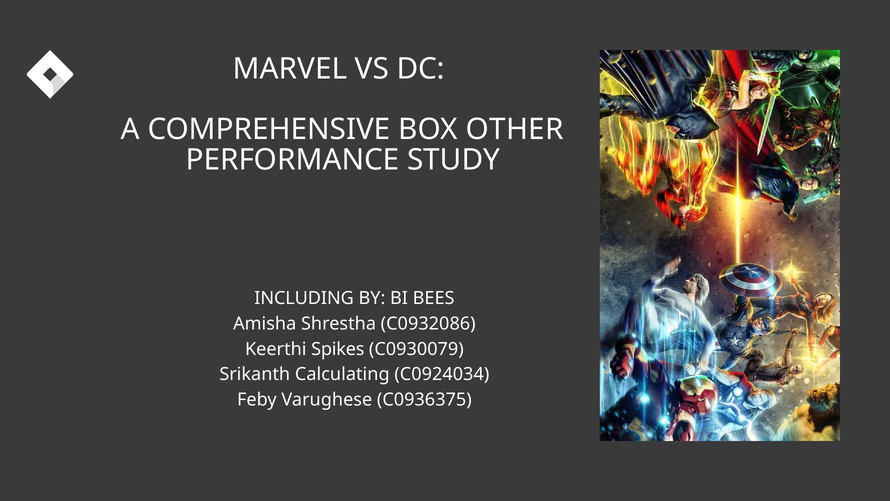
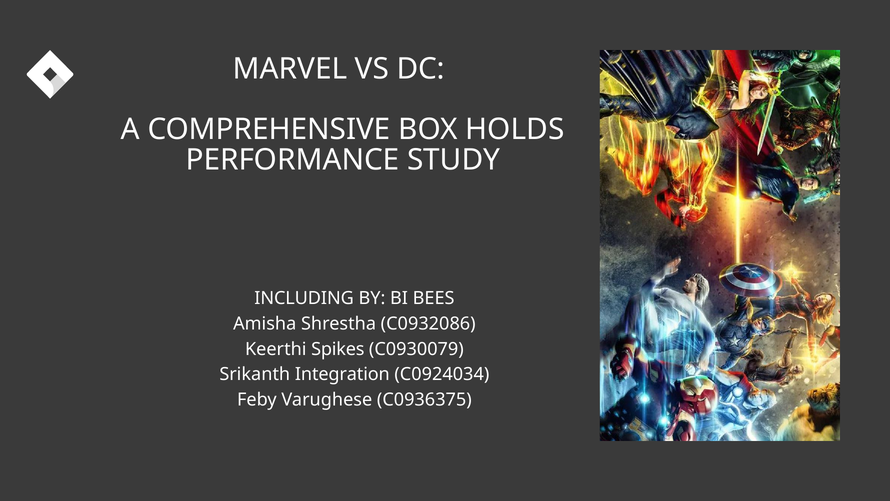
OTHER: OTHER -> HOLDS
Calculating: Calculating -> Integration
